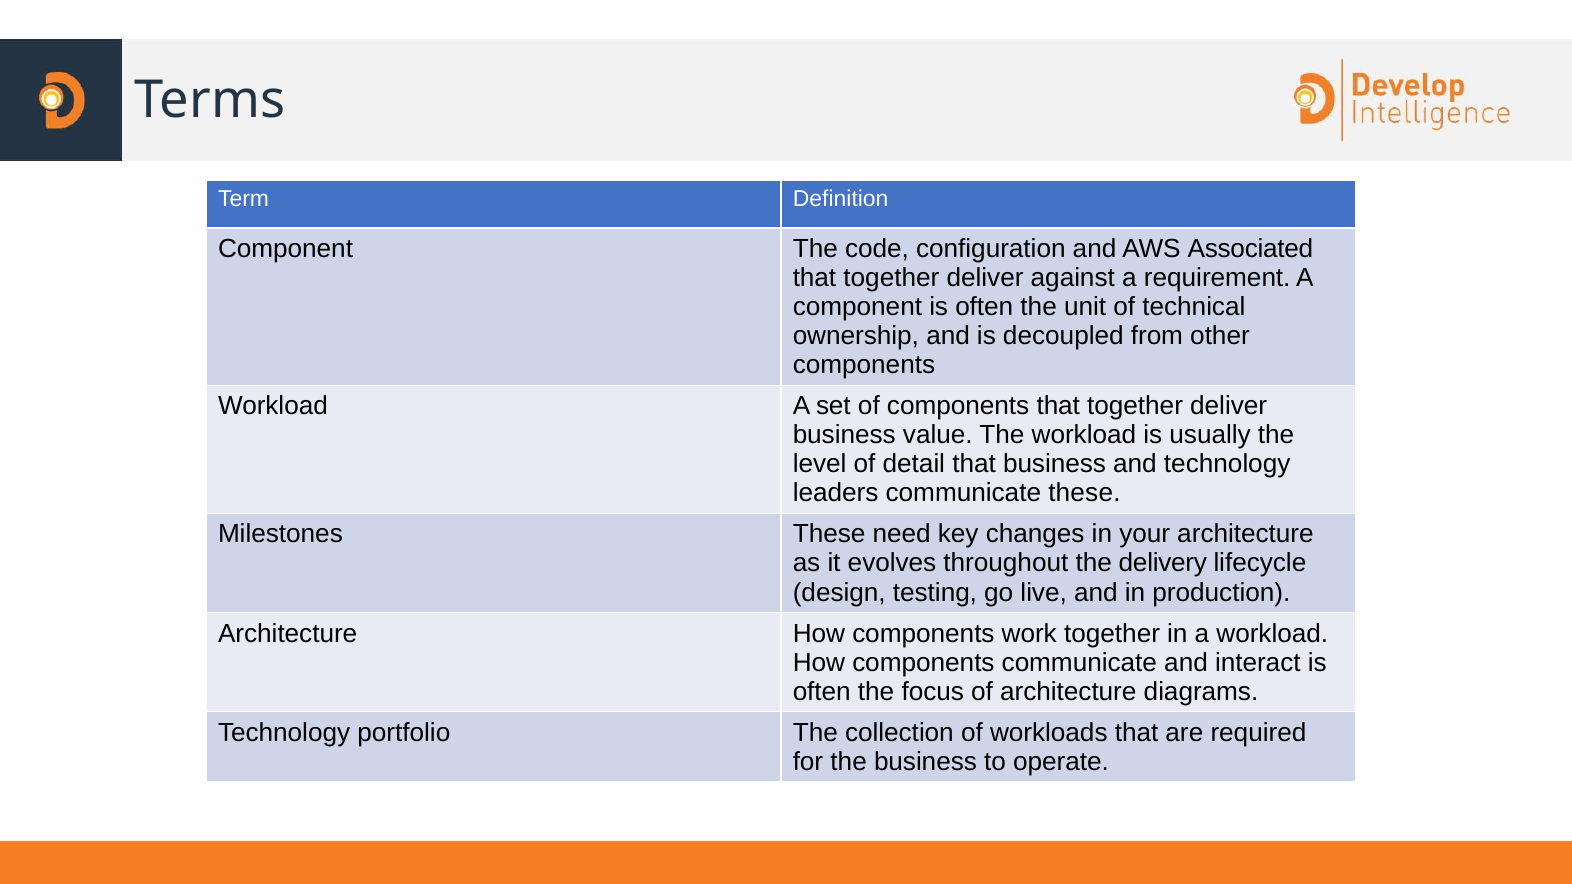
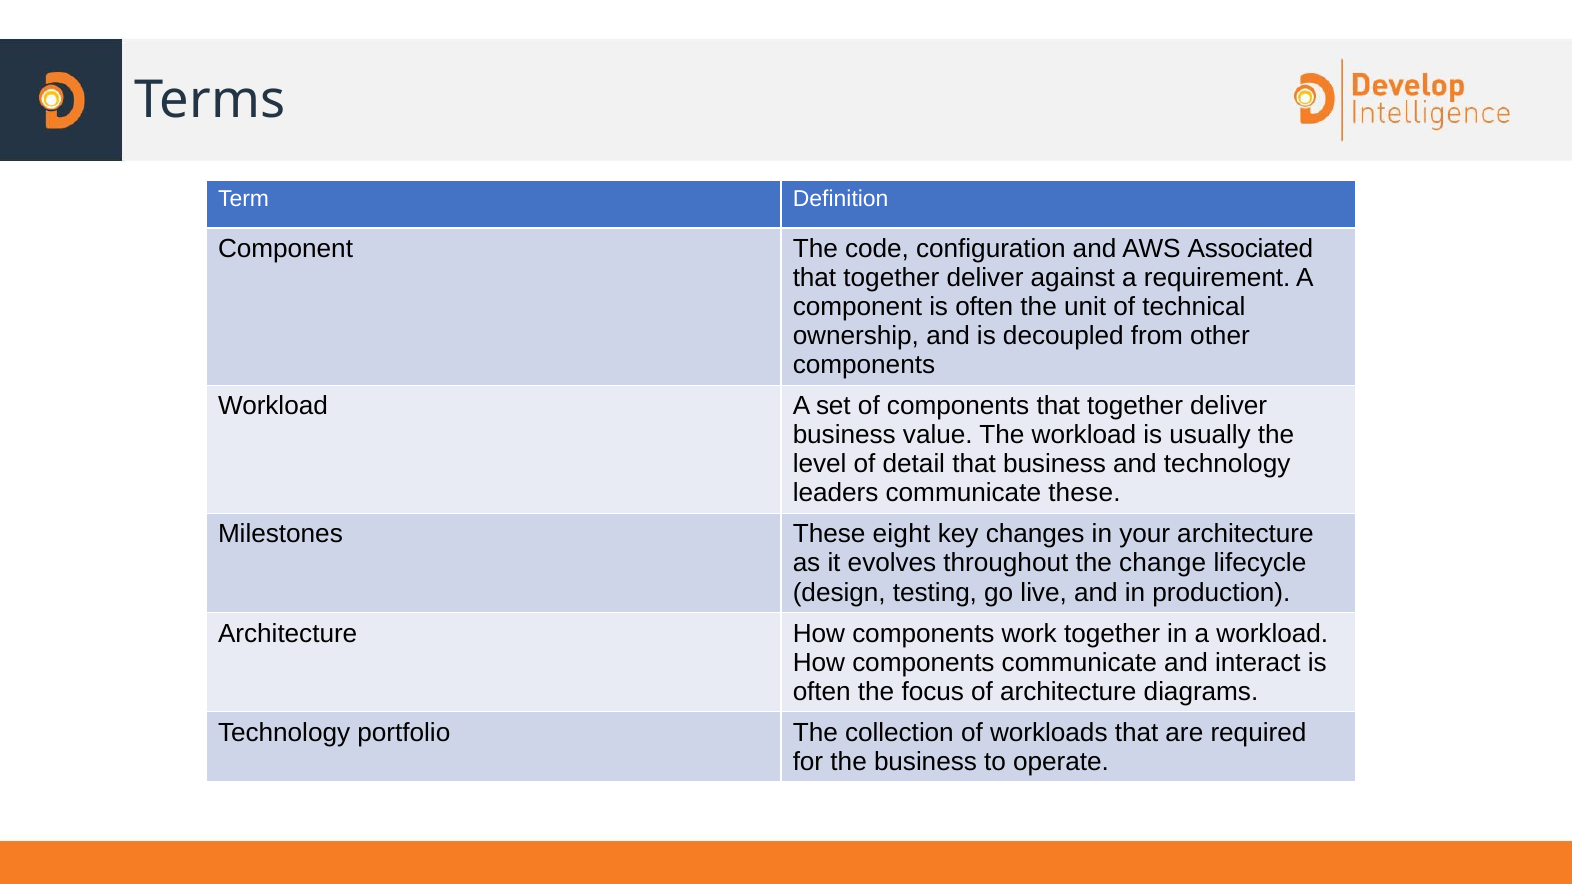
need: need -> eight
delivery: delivery -> change
